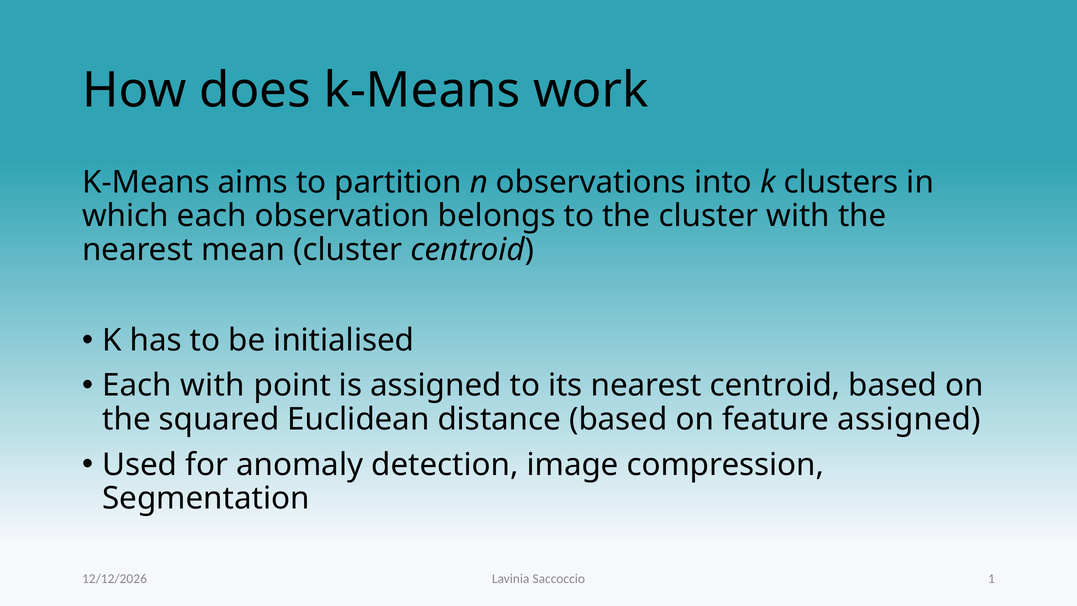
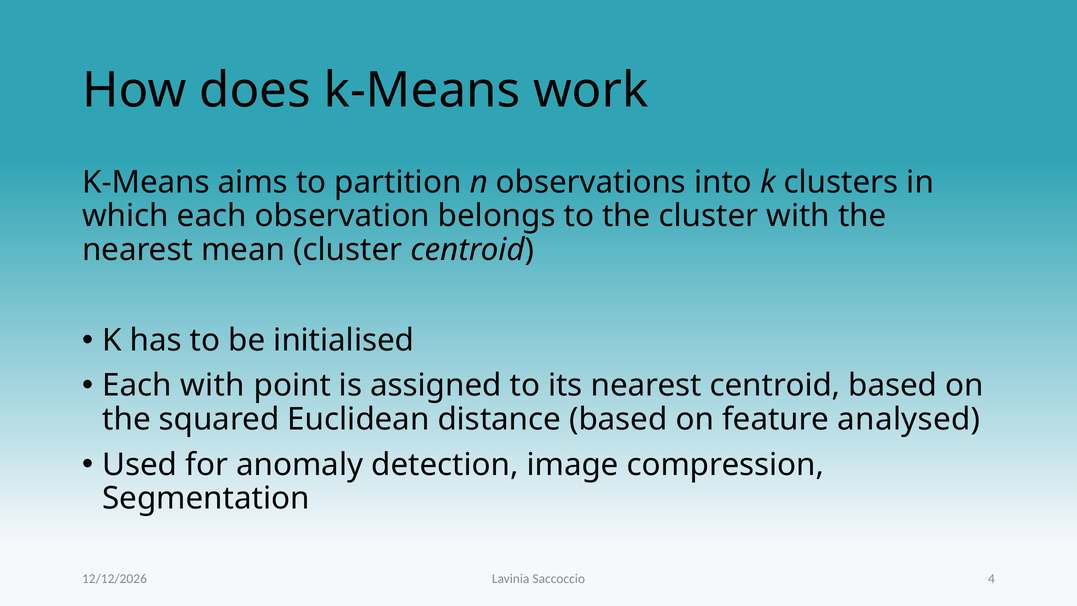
feature assigned: assigned -> analysed
1: 1 -> 4
